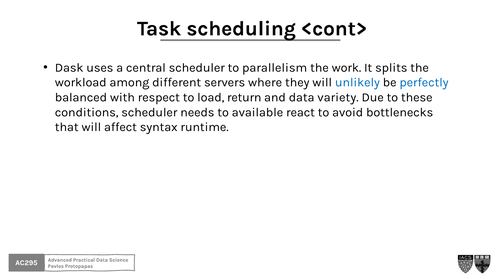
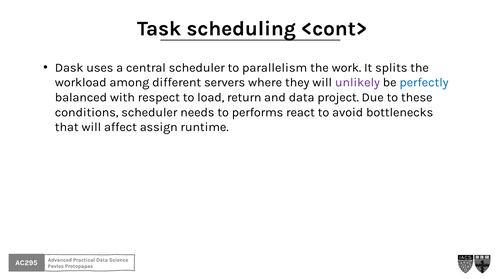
unlikely colour: blue -> purple
variety: variety -> project
available: available -> performs
syntax: syntax -> assign
